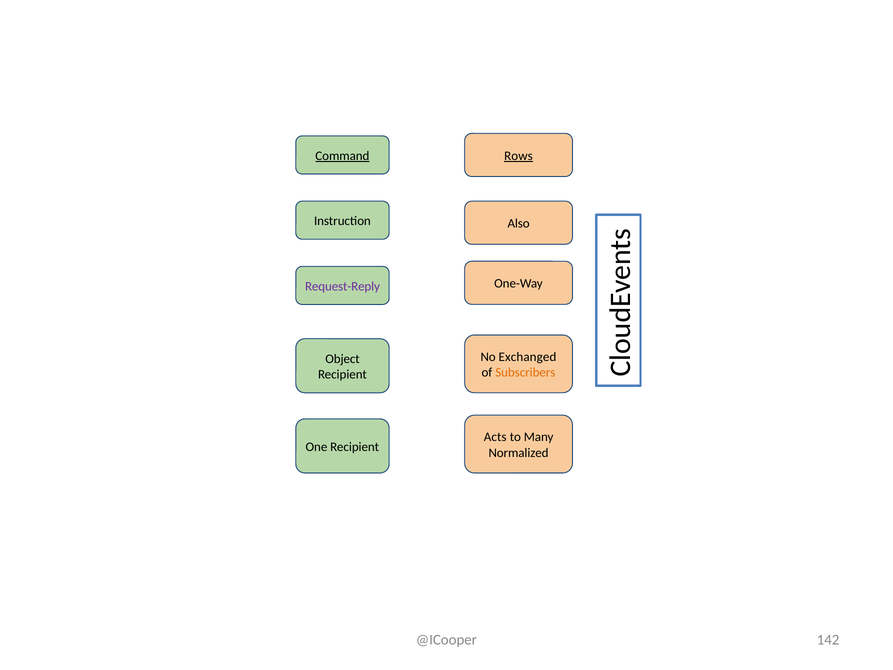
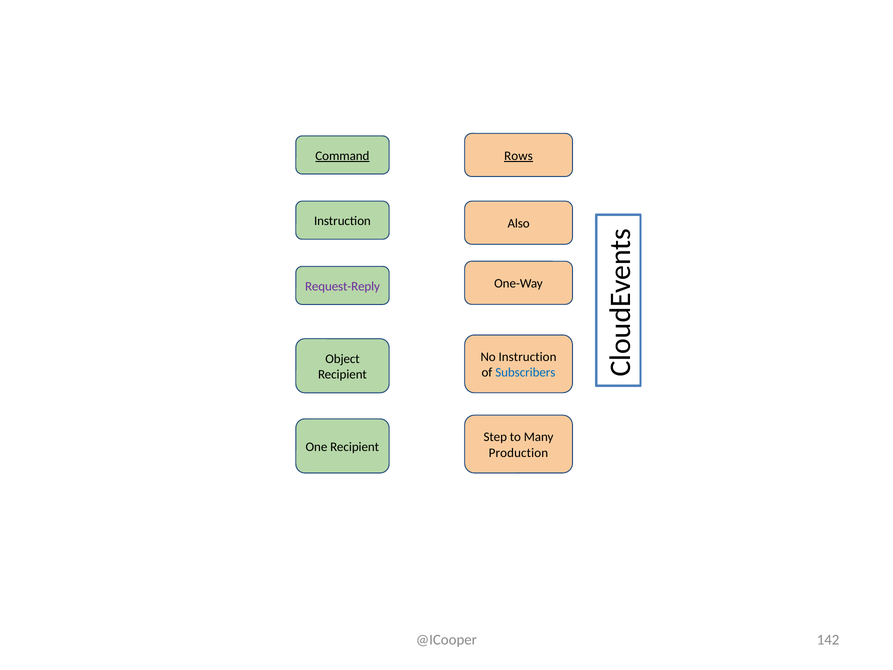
No Exchanged: Exchanged -> Instruction
Subscribers colour: orange -> blue
Acts: Acts -> Step
Normalized: Normalized -> Production
